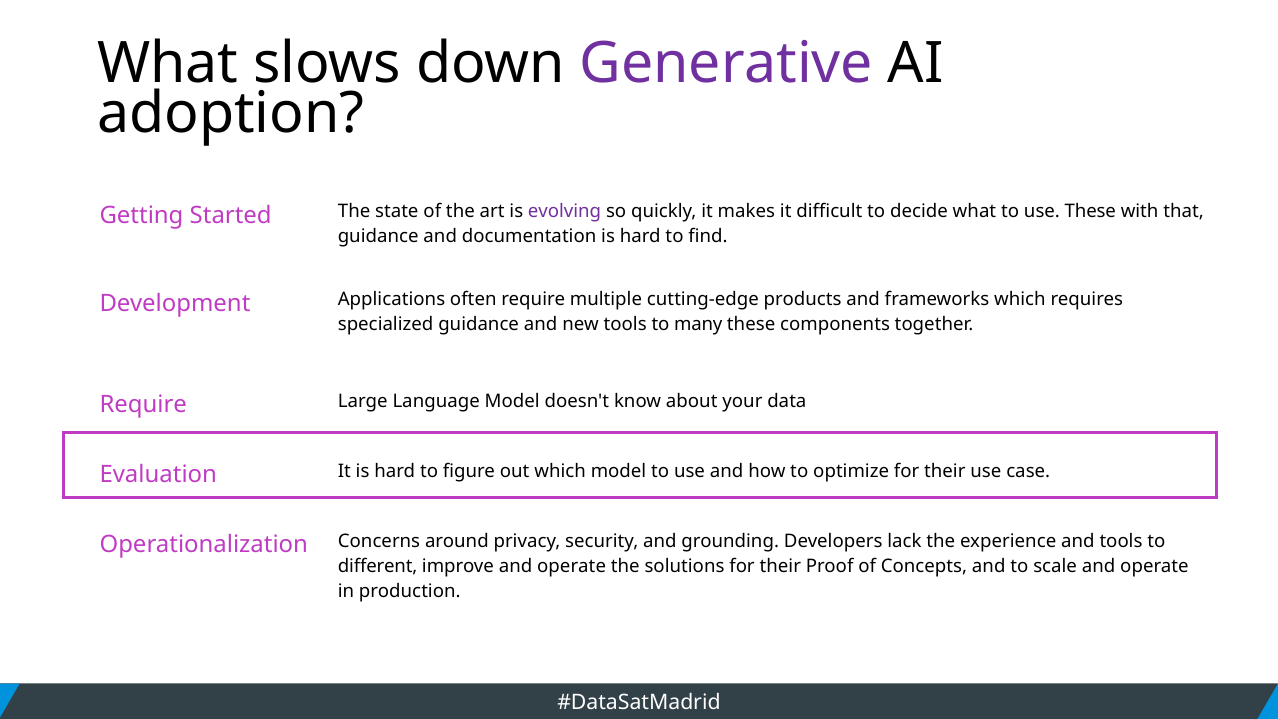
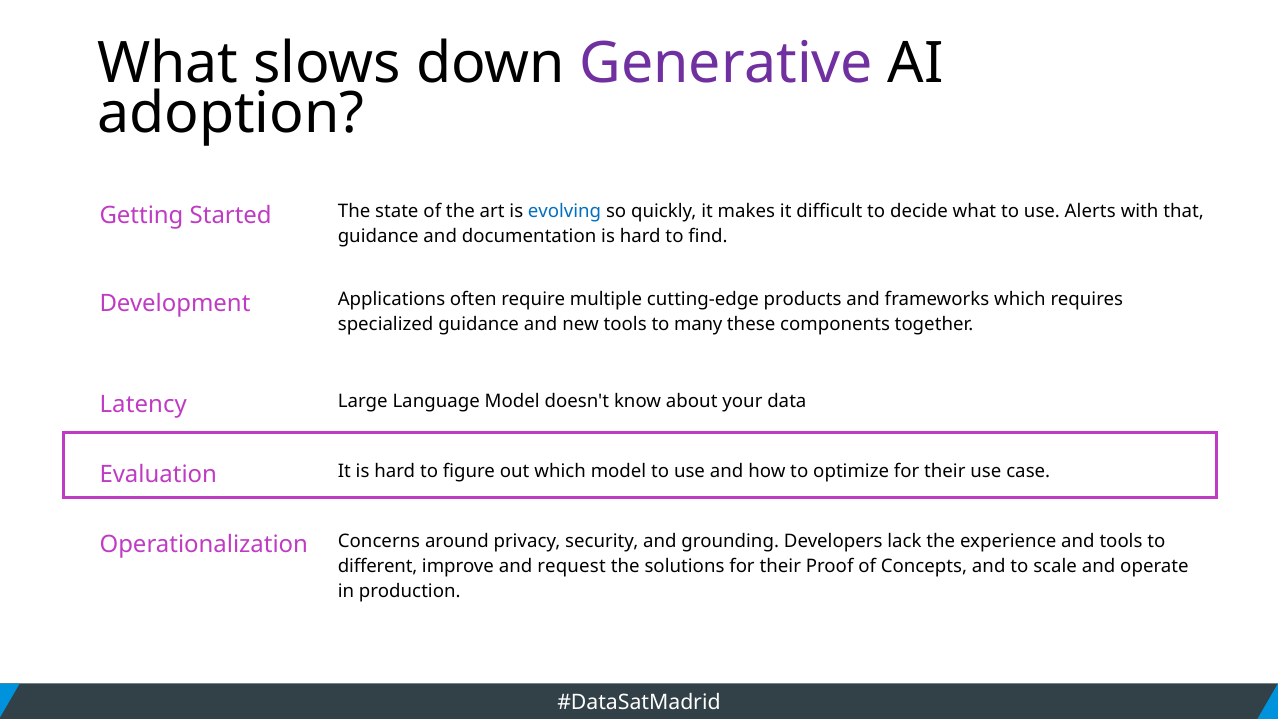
evolving colour: purple -> blue
use These: These -> Alerts
Require at (143, 405): Require -> Latency
improve and operate: operate -> request
